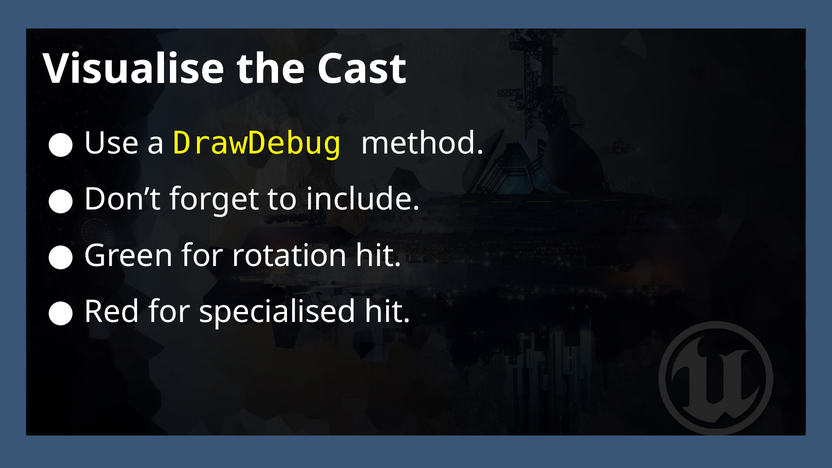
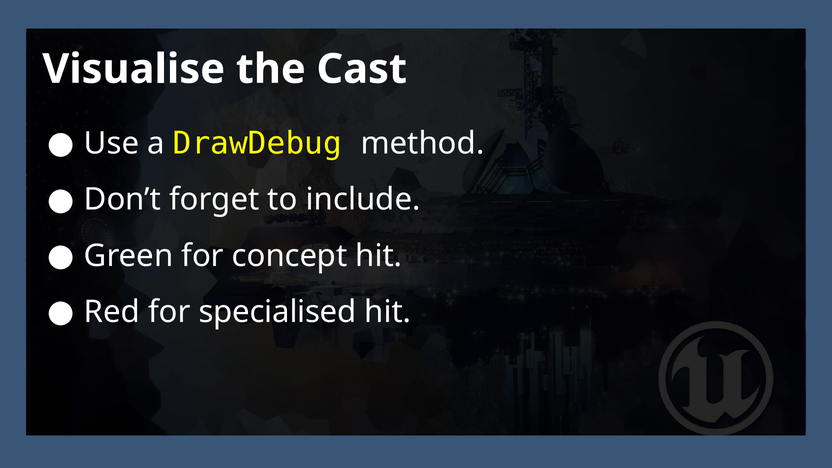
rotation: rotation -> concept
